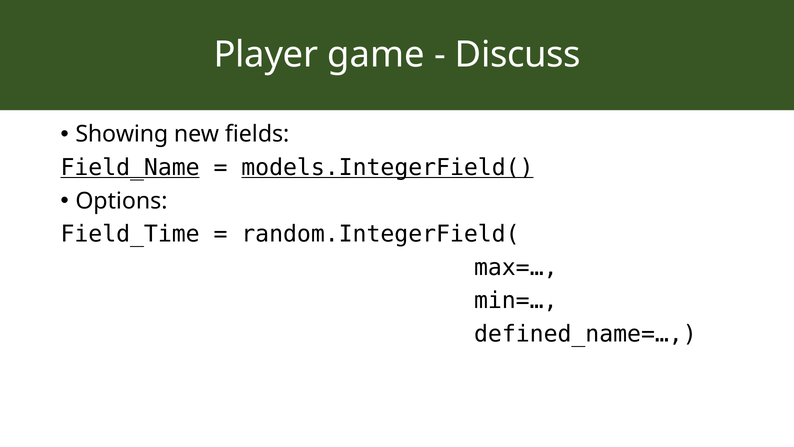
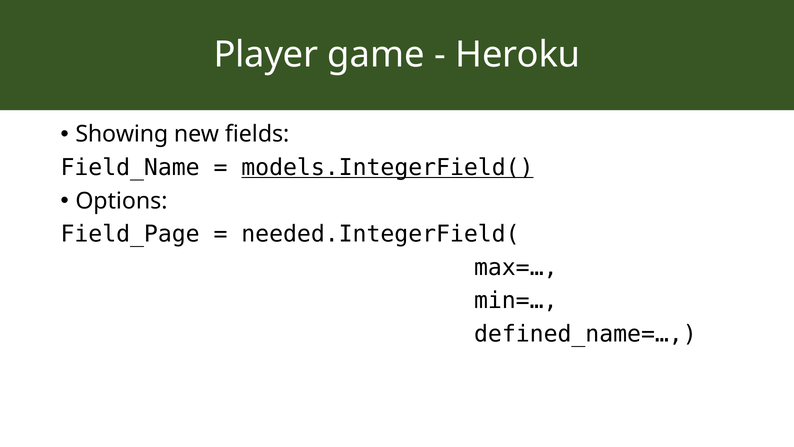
Discuss: Discuss -> Heroku
Field_Name underline: present -> none
Field_Time: Field_Time -> Field_Page
random.IntegerField(: random.IntegerField( -> needed.IntegerField(
